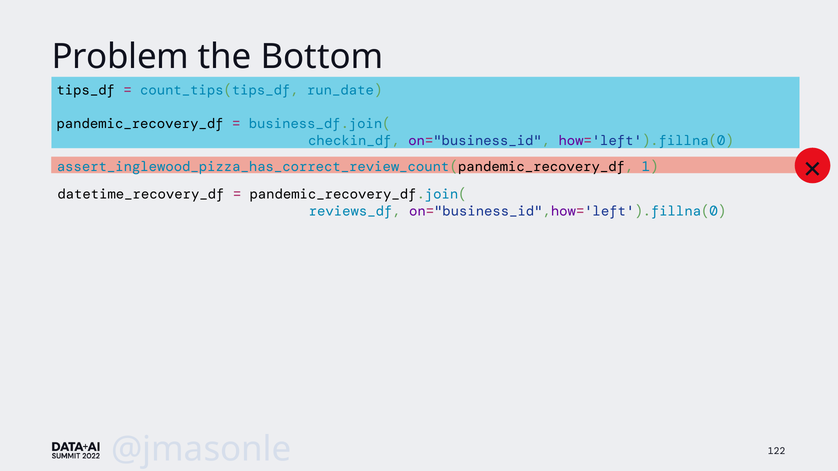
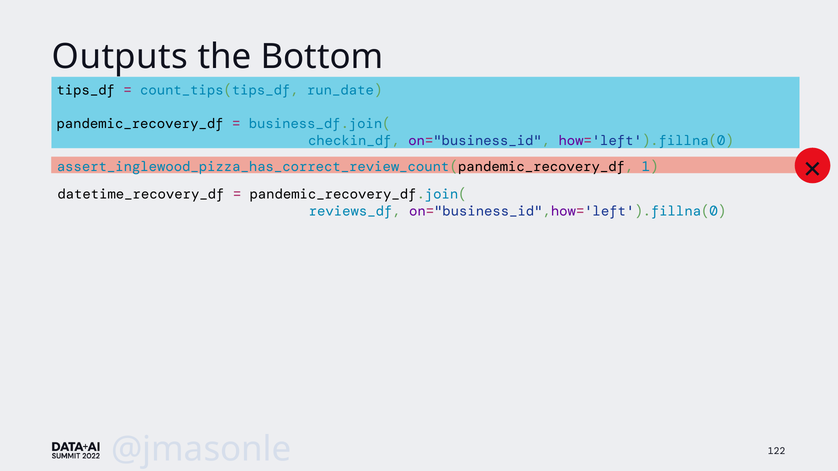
Problem: Problem -> Outputs
